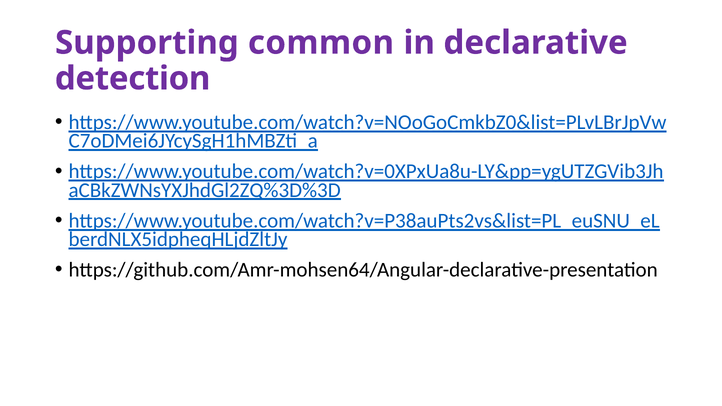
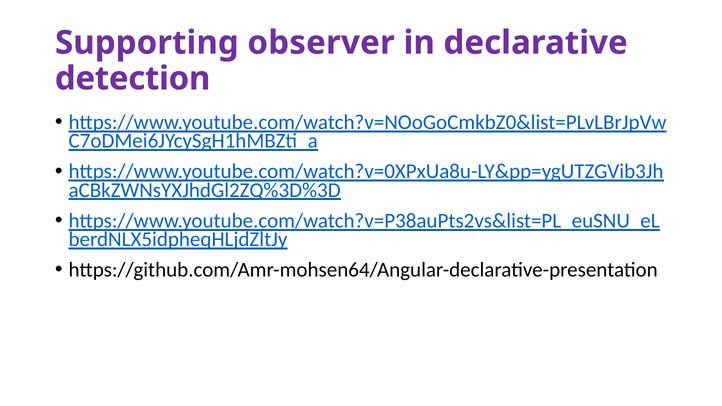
common: common -> observer
